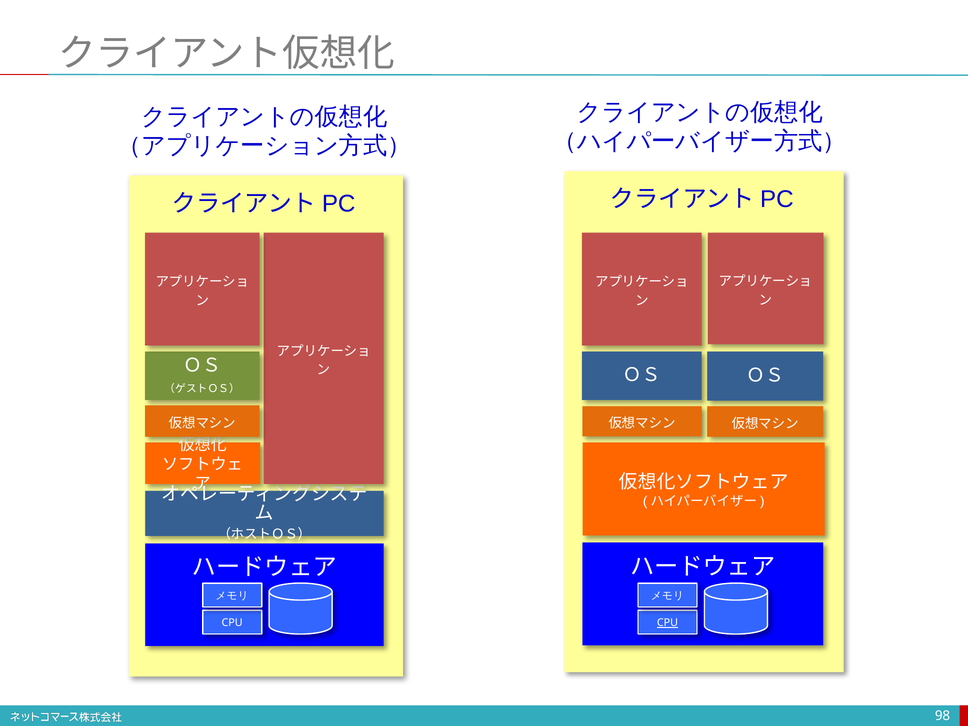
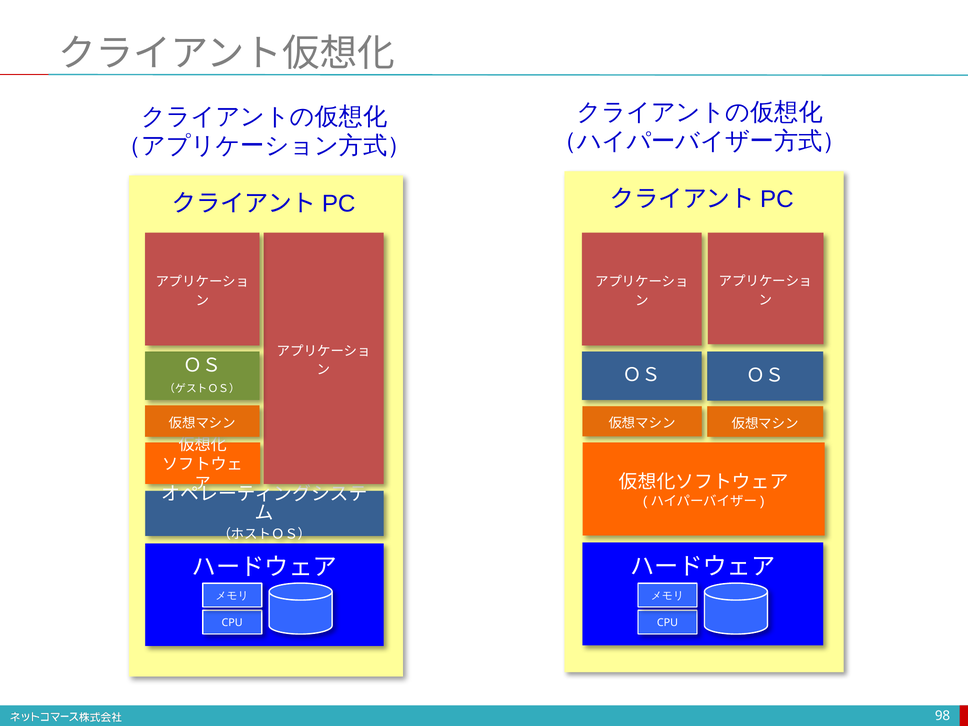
CPU at (667, 623) underline: present -> none
